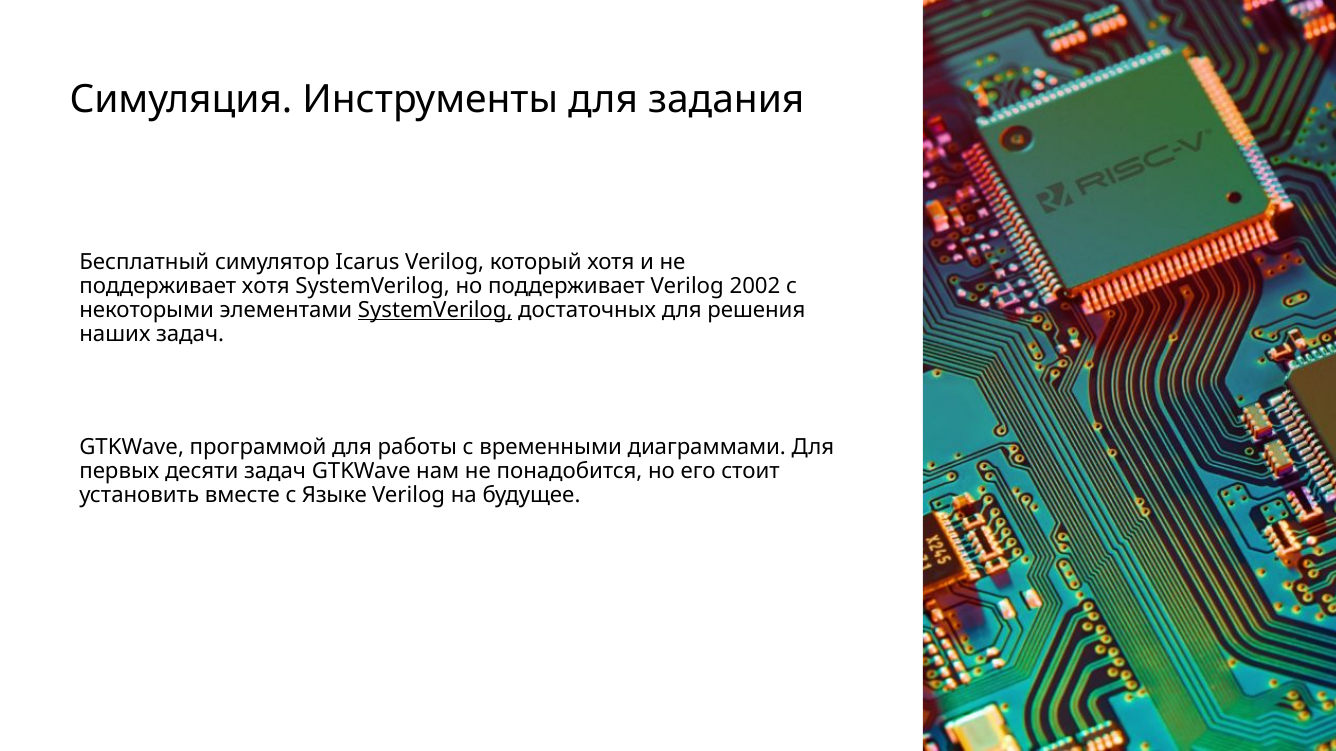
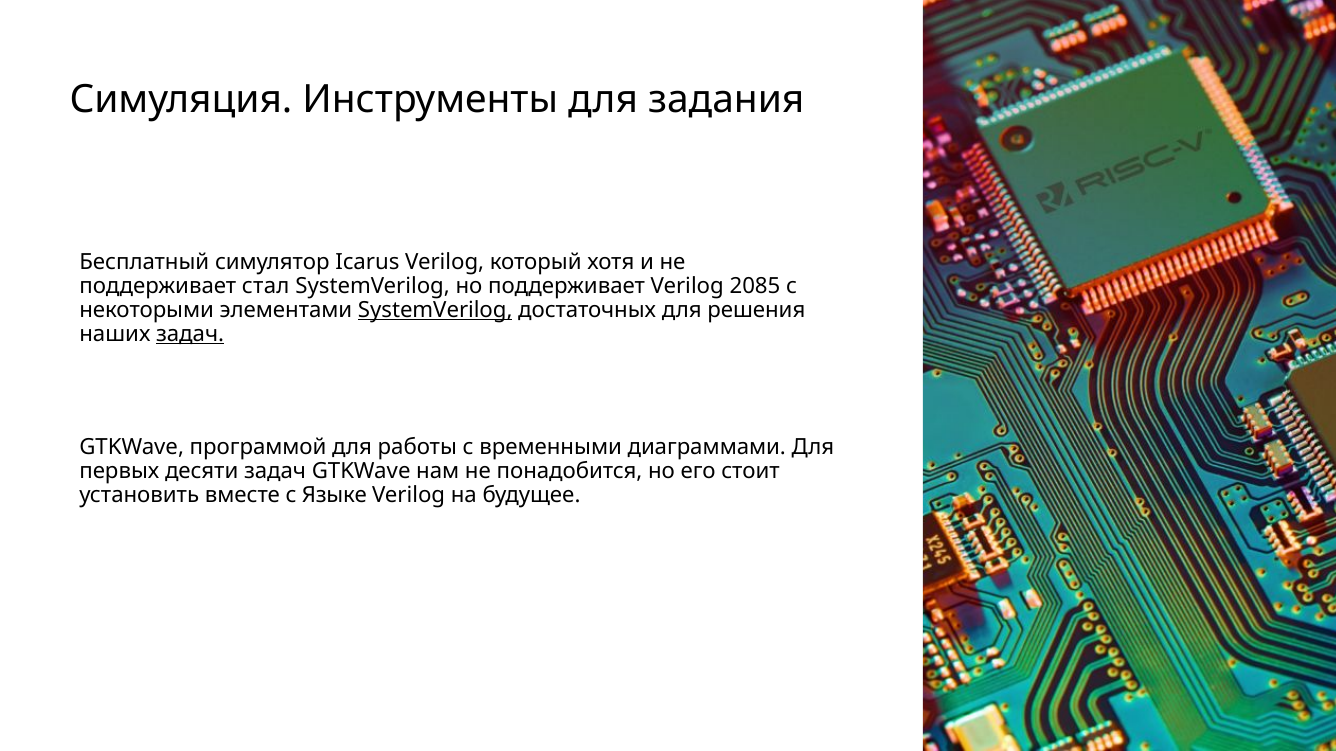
поддерживает хотя: хотя -> стал
2002: 2002 -> 2085
задач at (190, 334) underline: none -> present
